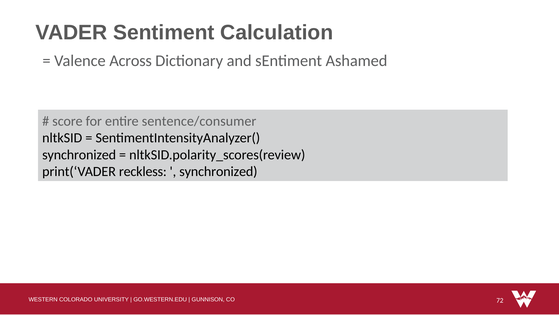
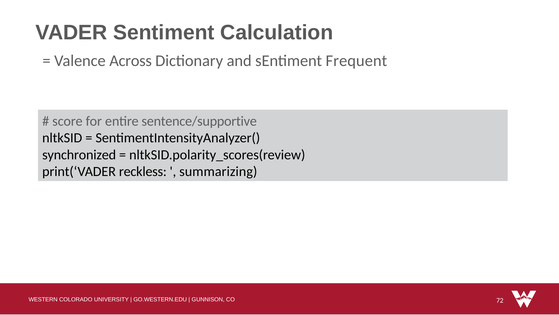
Ashamed: Ashamed -> Frequent
sentence/consumer: sentence/consumer -> sentence/supportive
synchronized at (218, 171): synchronized -> summarizing
